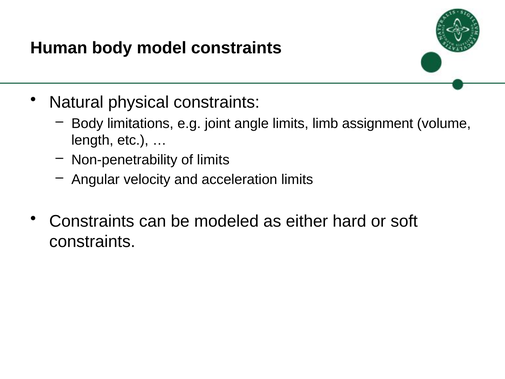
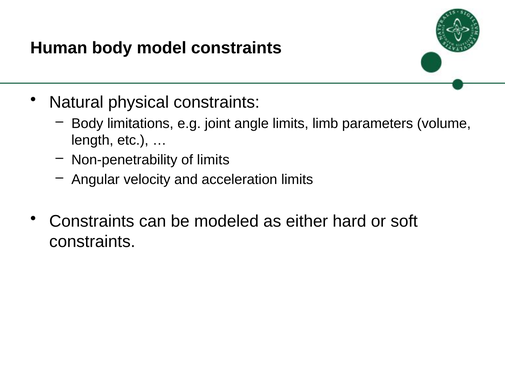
assignment: assignment -> parameters
